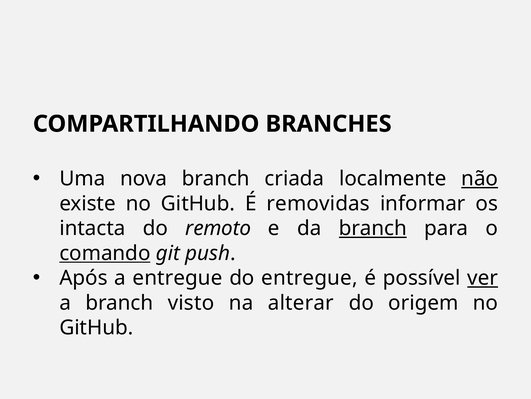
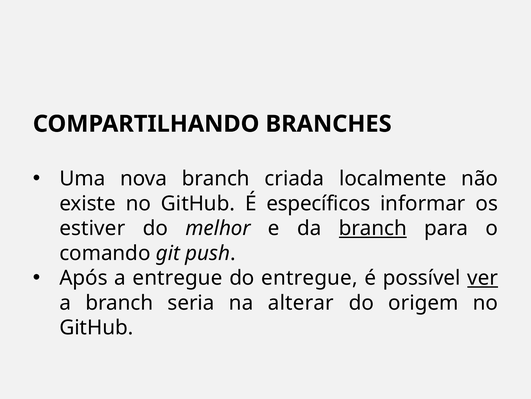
não underline: present -> none
removidas: removidas -> específicos
intacta: intacta -> estiver
remoto: remoto -> melhor
comando underline: present -> none
visto: visto -> seria
